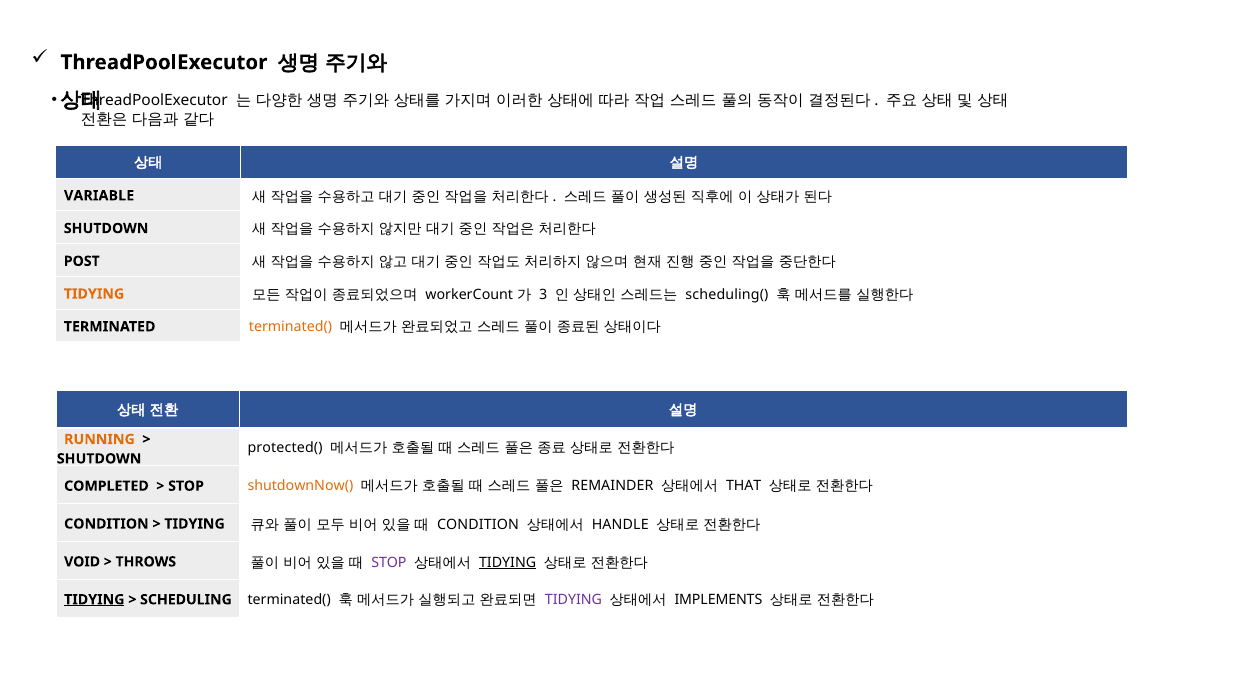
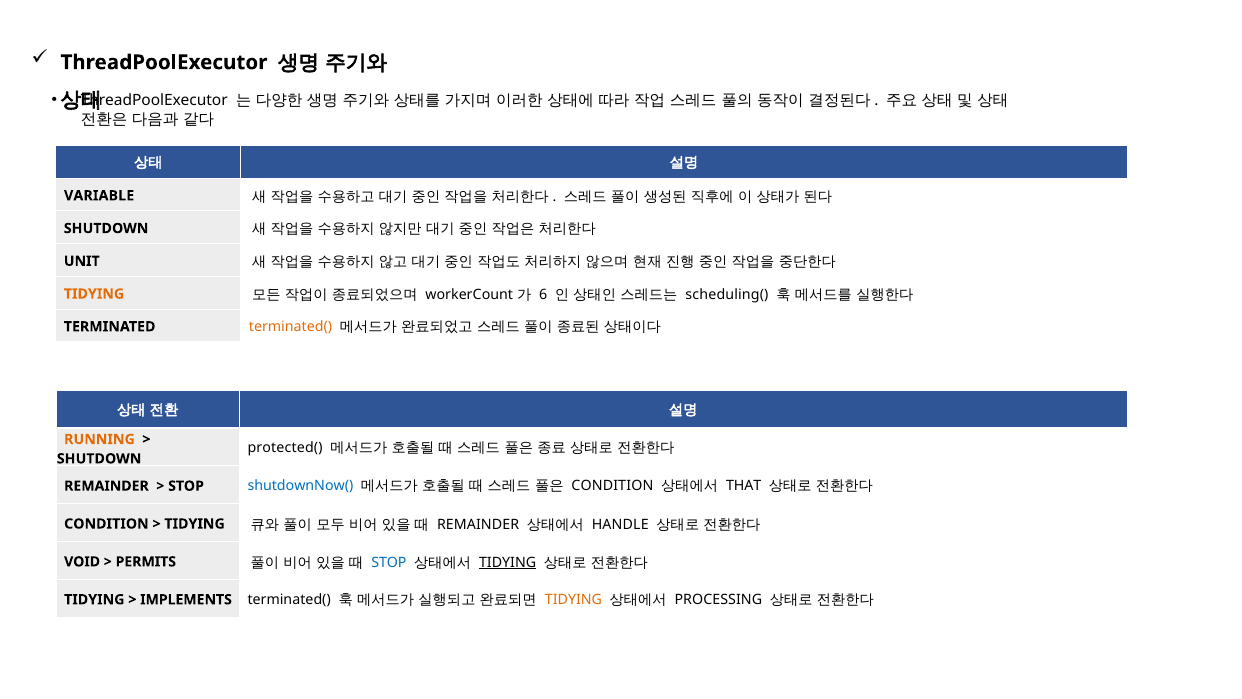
POST: POST -> UNIT
3: 3 -> 6
COMPLETED at (106, 486): COMPLETED -> REMAINDER
shutdownNow( colour: orange -> blue
REMAINDER at (612, 486): REMAINDER -> CONDITION
CONDITION at (478, 524): CONDITION -> REMAINDER
THROWS: THROWS -> PERMITS
STOP at (389, 562) colour: purple -> blue
TIDYING at (94, 599) underline: present -> none
SCHEDULING: SCHEDULING -> IMPLEMENTS
TIDYING at (573, 599) colour: purple -> orange
IMPLEMENTS: IMPLEMENTS -> PROCESSING
